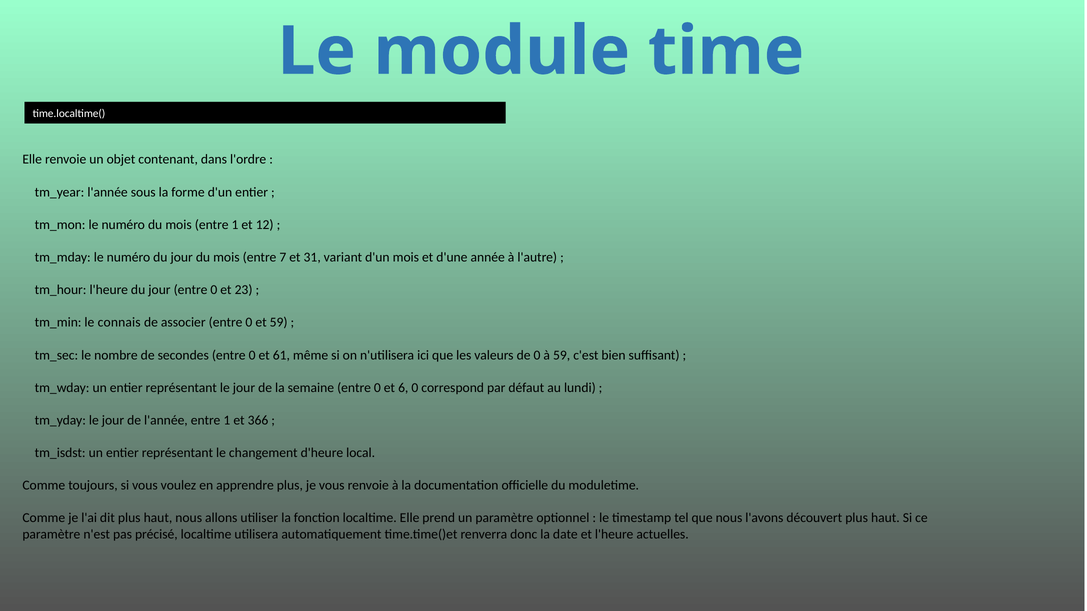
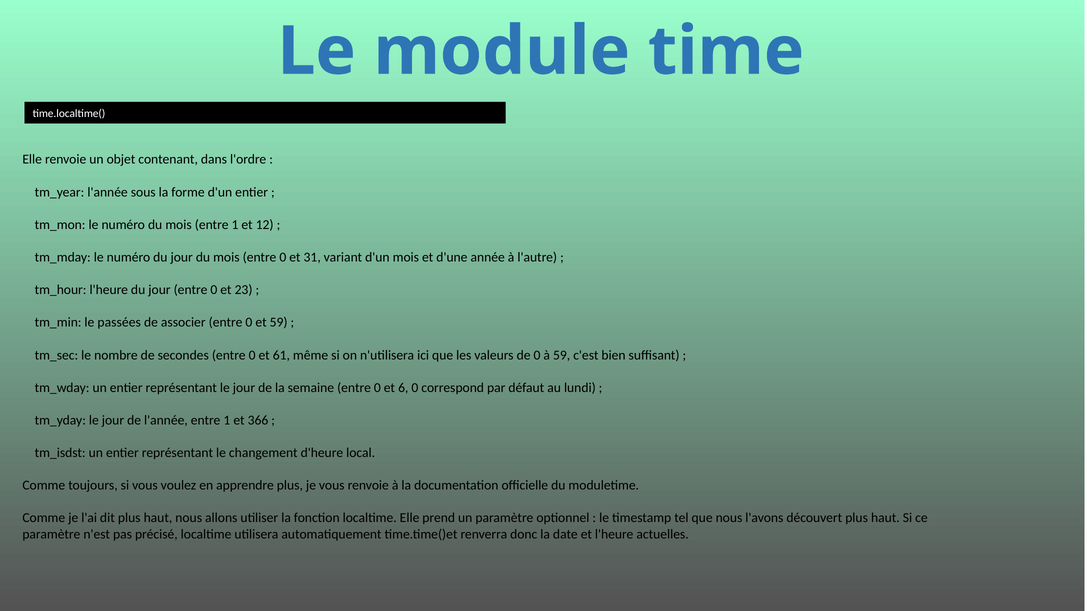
mois entre 7: 7 -> 0
connais: connais -> passées
